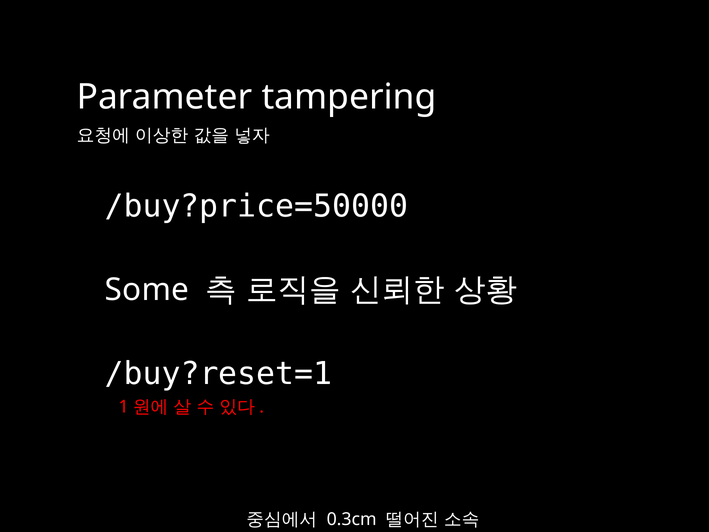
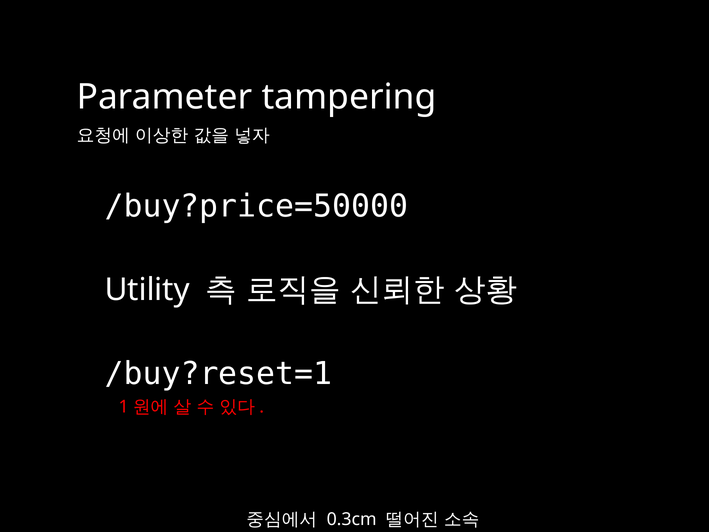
Some: Some -> Utility
